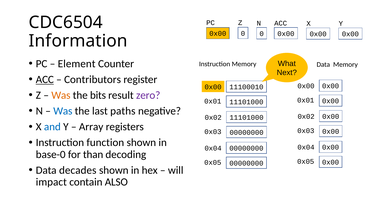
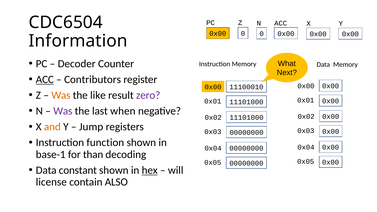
Element: Element -> Decoder
bits: bits -> like
Was at (63, 111) colour: blue -> purple
paths: paths -> when
and colour: blue -> orange
Array: Array -> Jump
base-0: base-0 -> base-1
decades: decades -> constant
hex underline: none -> present
impact: impact -> license
